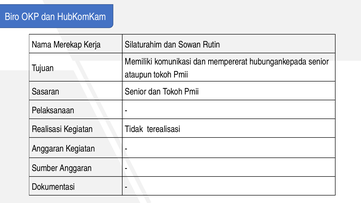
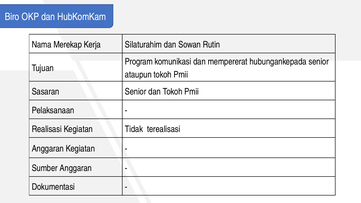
Memiliki: Memiliki -> Program
